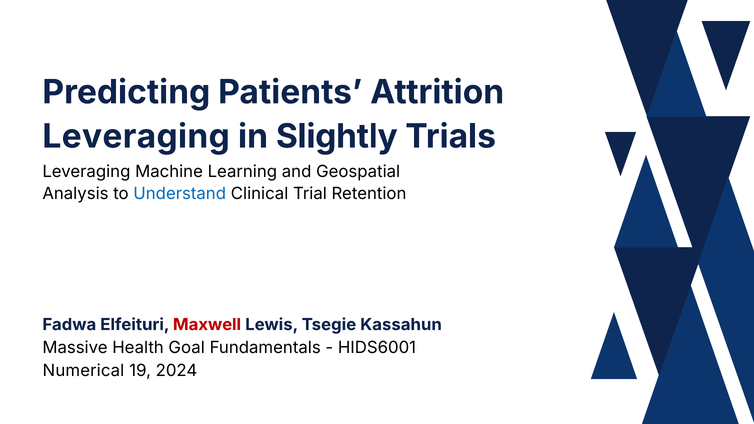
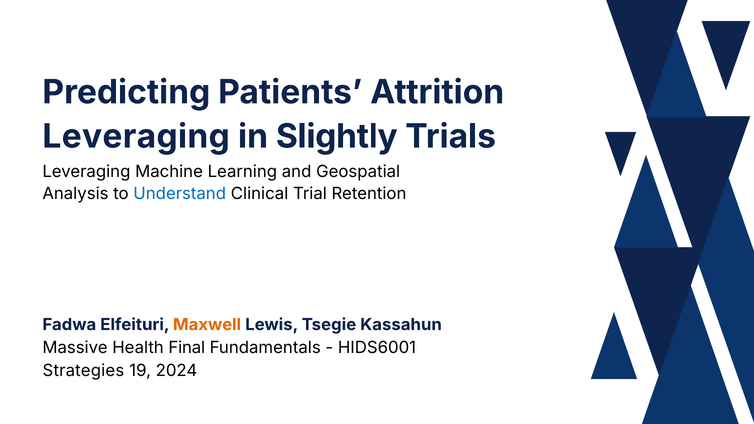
Maxwell colour: red -> orange
Goal: Goal -> Final
Numerical: Numerical -> Strategies
